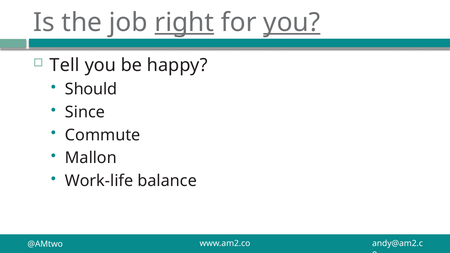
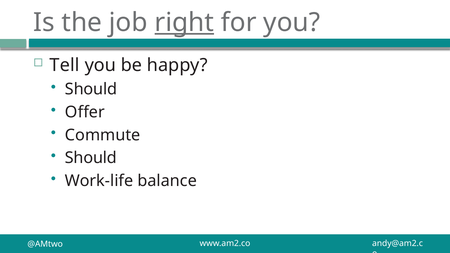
you at (292, 23) underline: present -> none
Since: Since -> Offer
Mallon at (91, 158): Mallon -> Should
